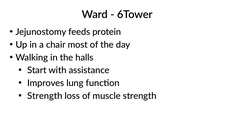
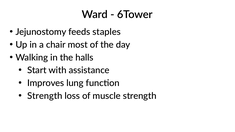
protein: protein -> staples
